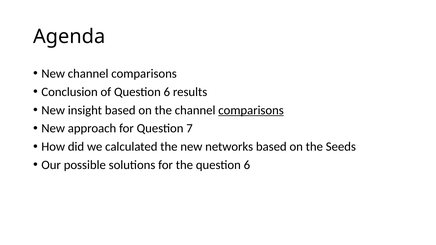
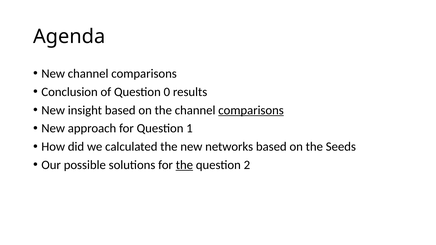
of Question 6: 6 -> 0
7: 7 -> 1
the at (184, 165) underline: none -> present
6 at (247, 165): 6 -> 2
